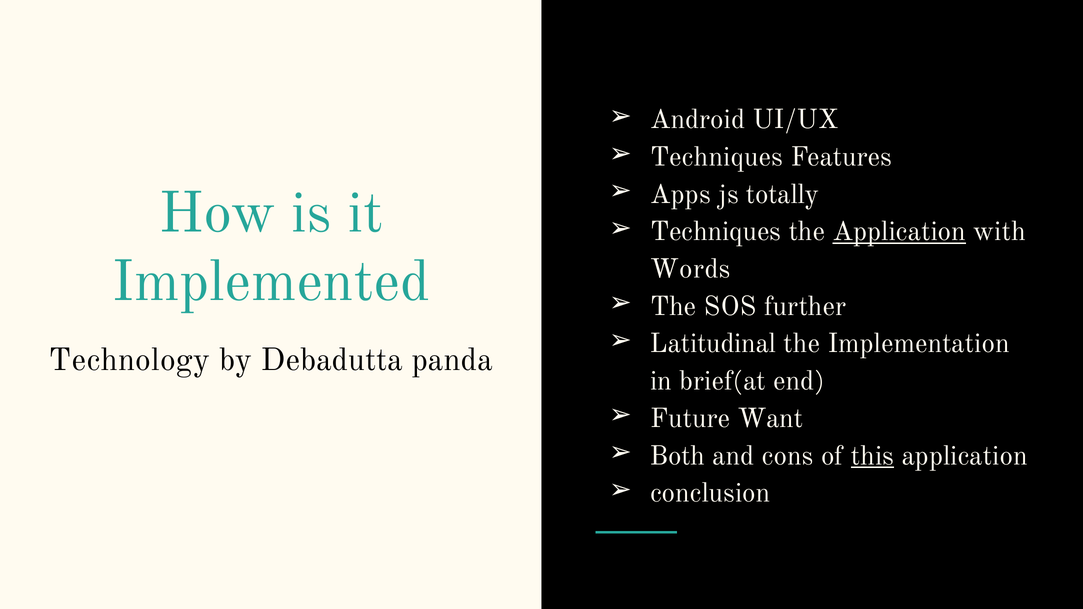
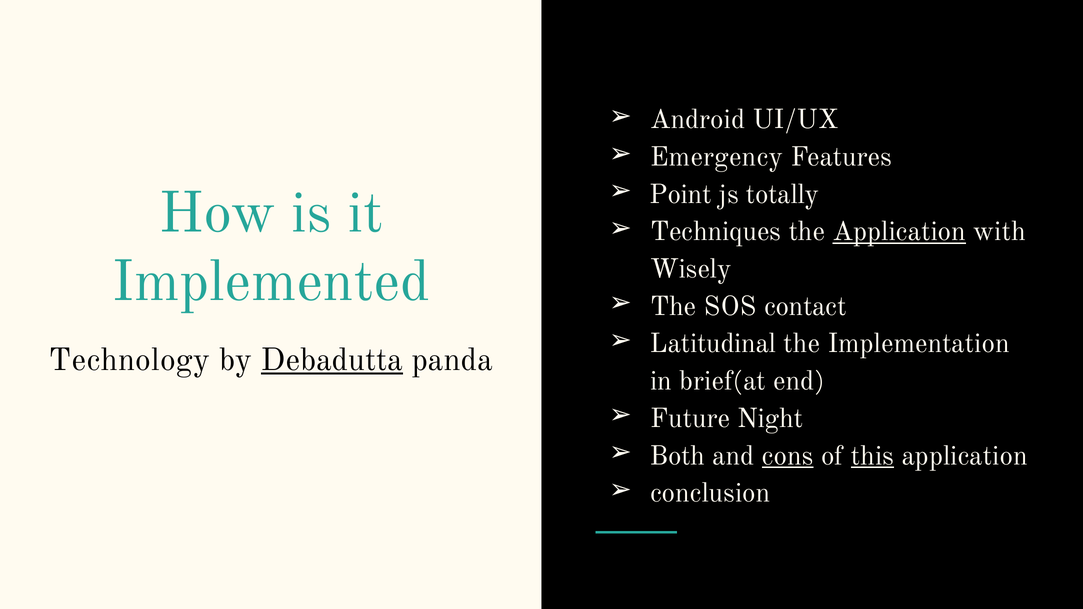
Techniques at (717, 157): Techniques -> Emergency
Apps: Apps -> Point
Words: Words -> Wisely
further: further -> contact
Debadutta underline: none -> present
Want: Want -> Night
cons underline: none -> present
